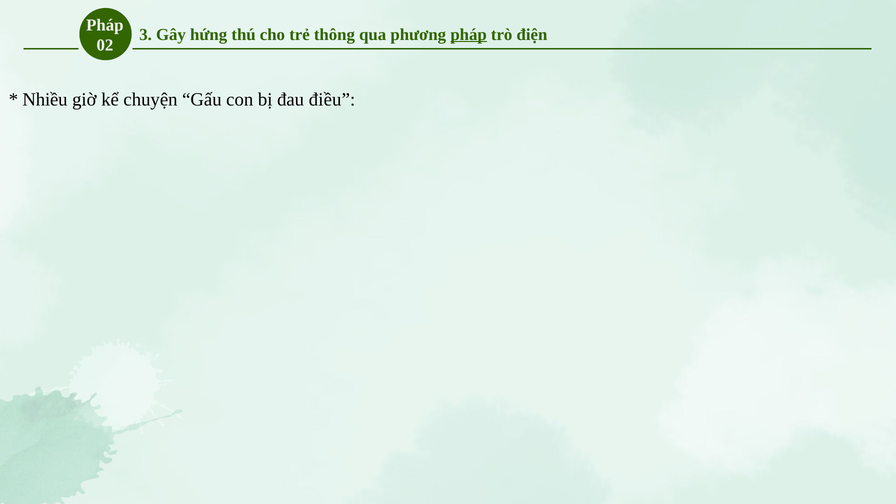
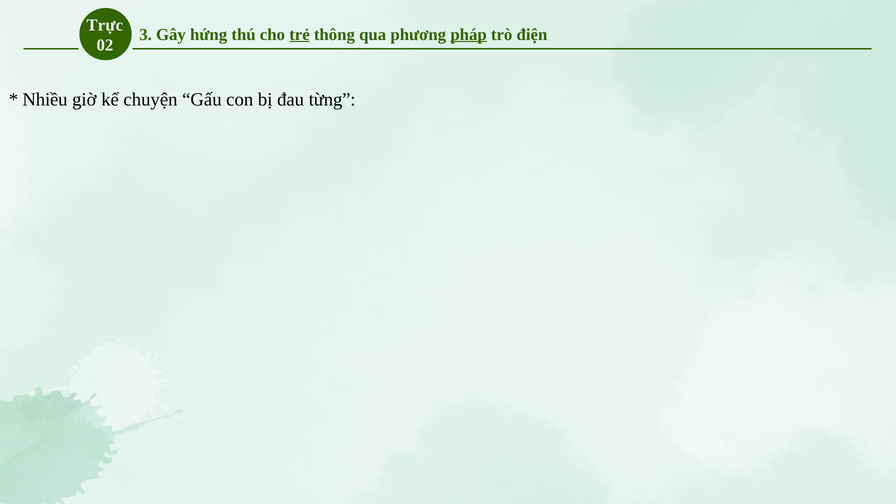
Pháp at (105, 25): Pháp -> Trực
trẻ underline: none -> present
điều: điều -> từng
